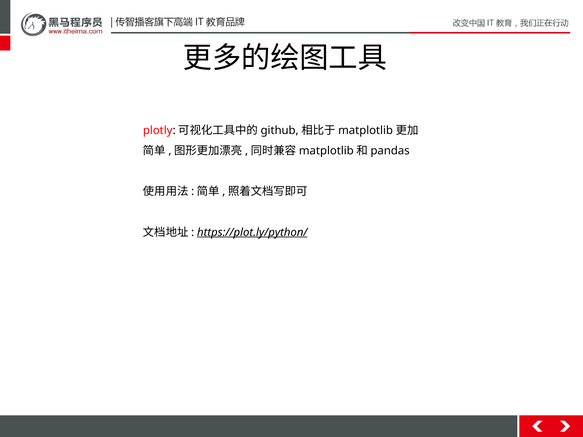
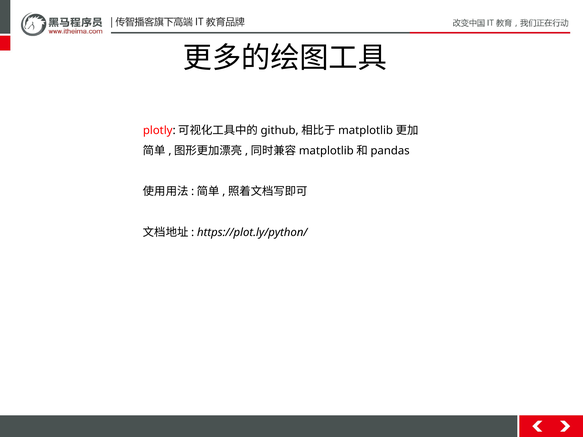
https://plot.ly/python/ underline: present -> none
